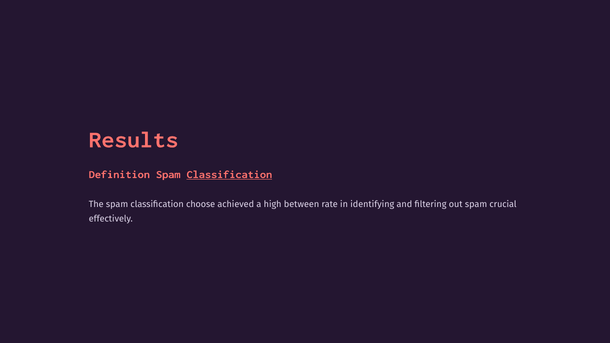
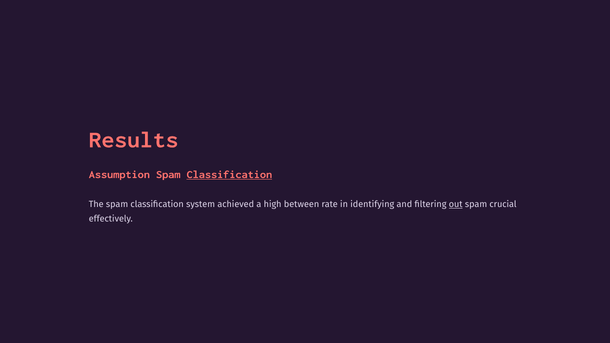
Definition: Definition -> Assumption
choose: choose -> system
out underline: none -> present
